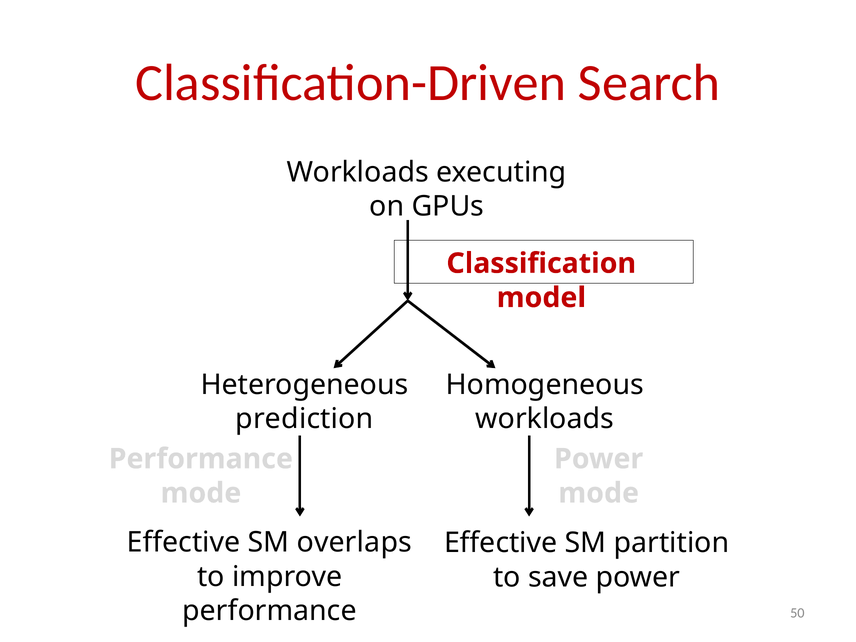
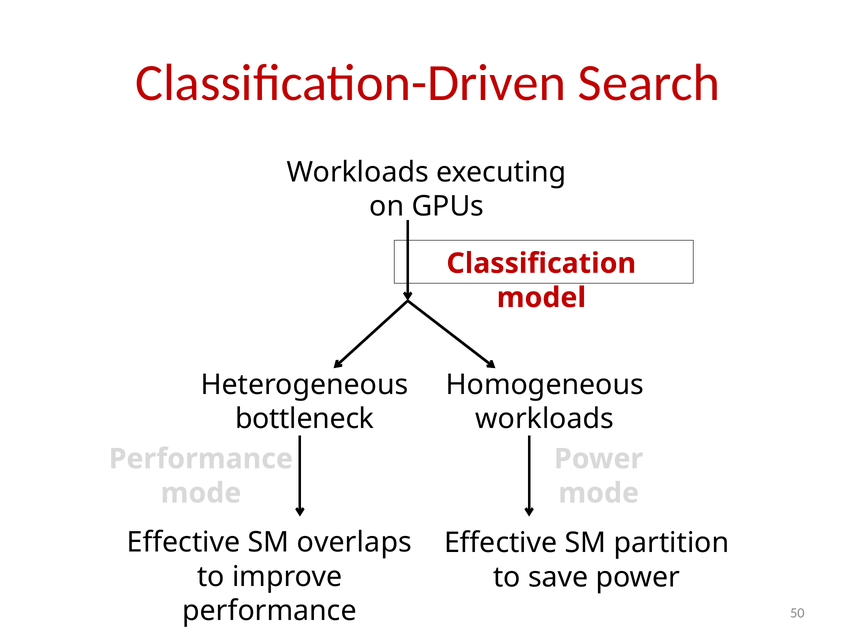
prediction: prediction -> bottleneck
